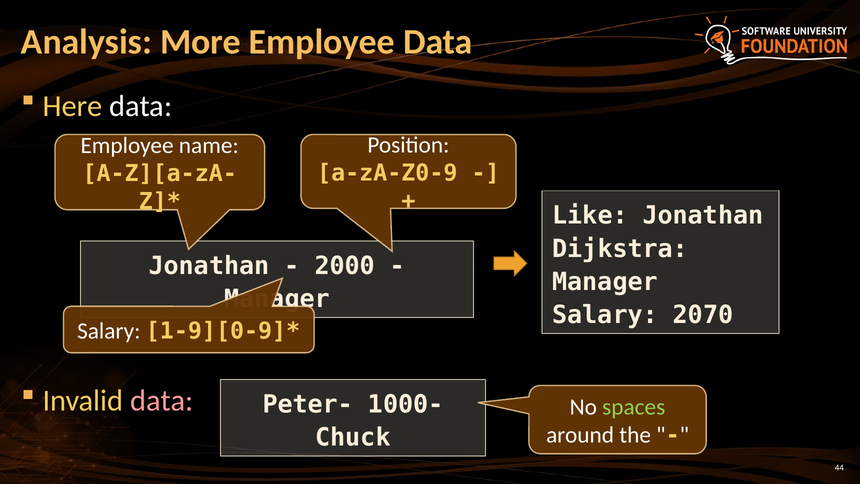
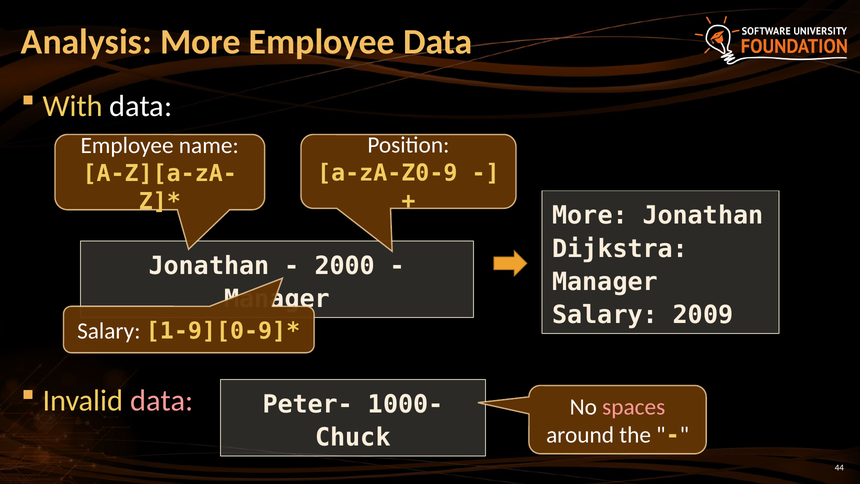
Here: Here -> With
Like at (590, 216): Like -> More
2070: 2070 -> 2009
spaces colour: light green -> pink
